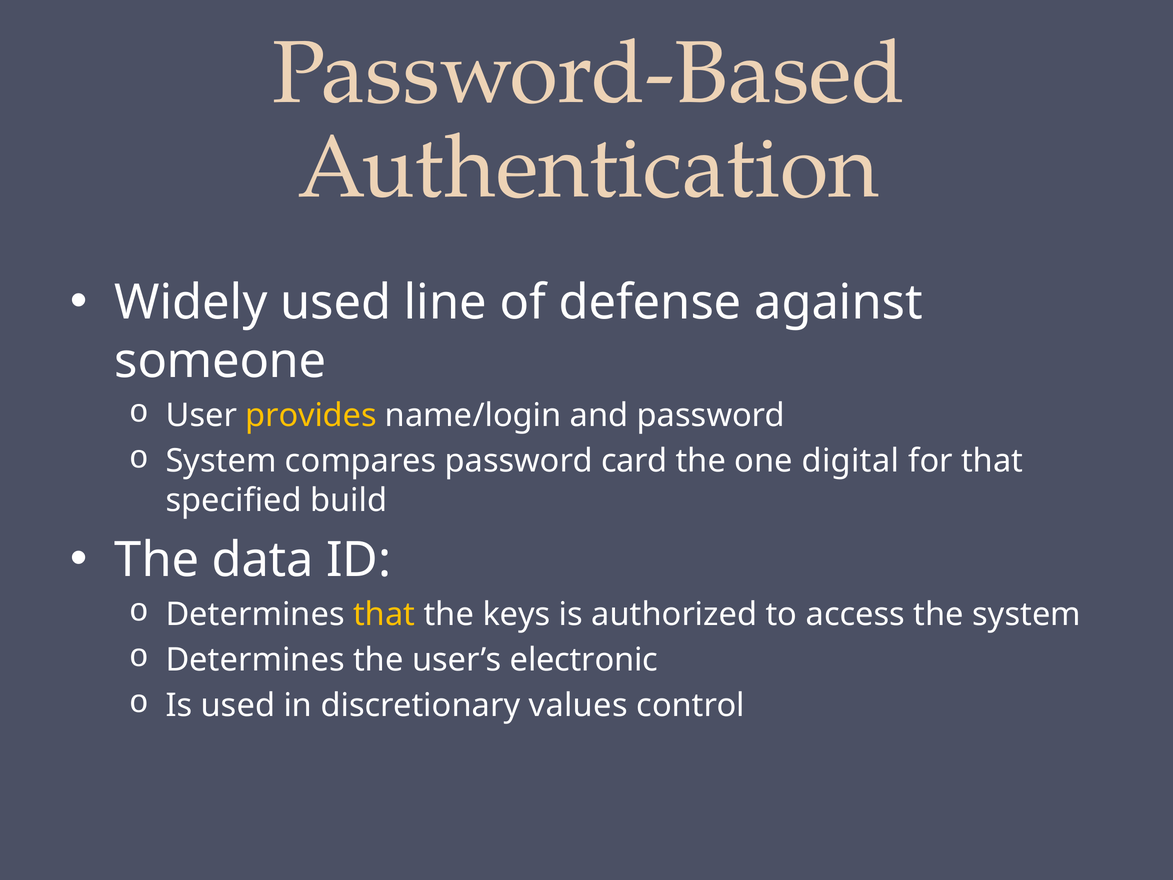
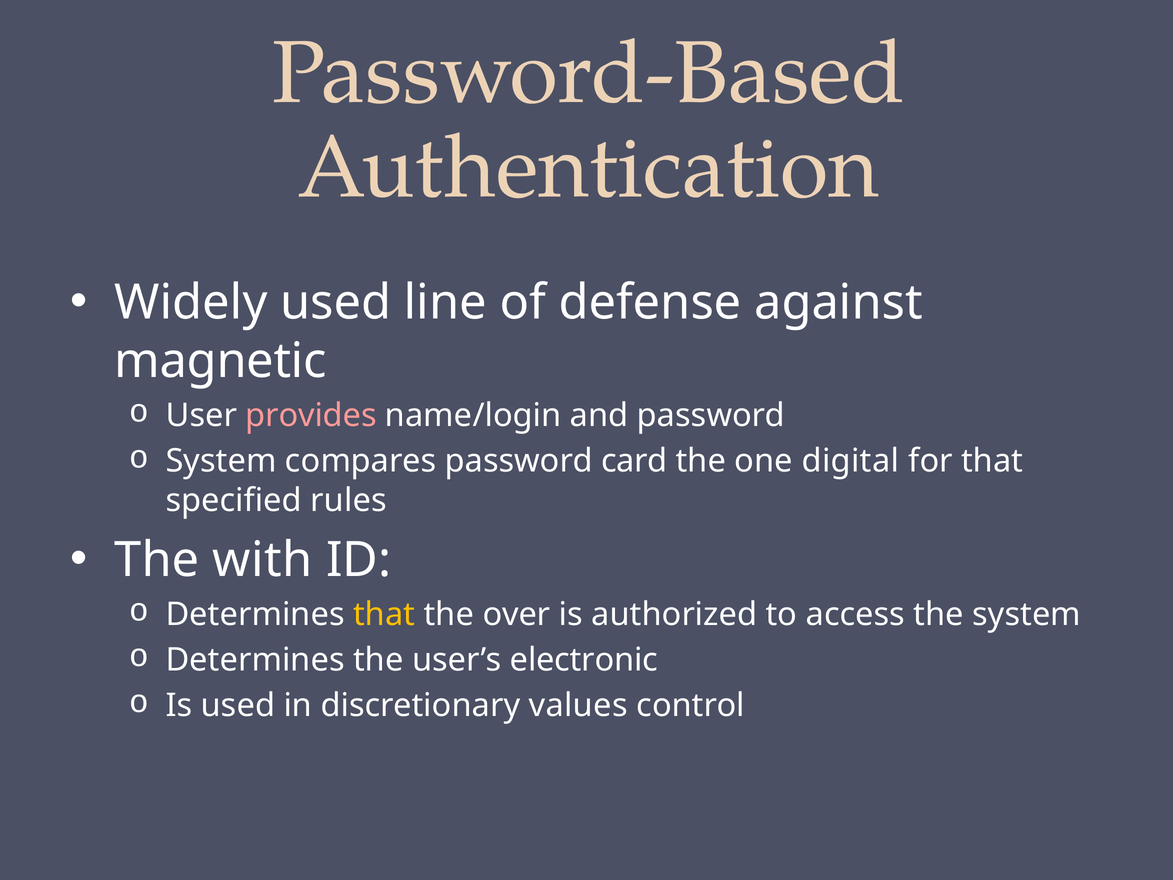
someone: someone -> magnetic
provides colour: yellow -> pink
build: build -> rules
data: data -> with
keys: keys -> over
